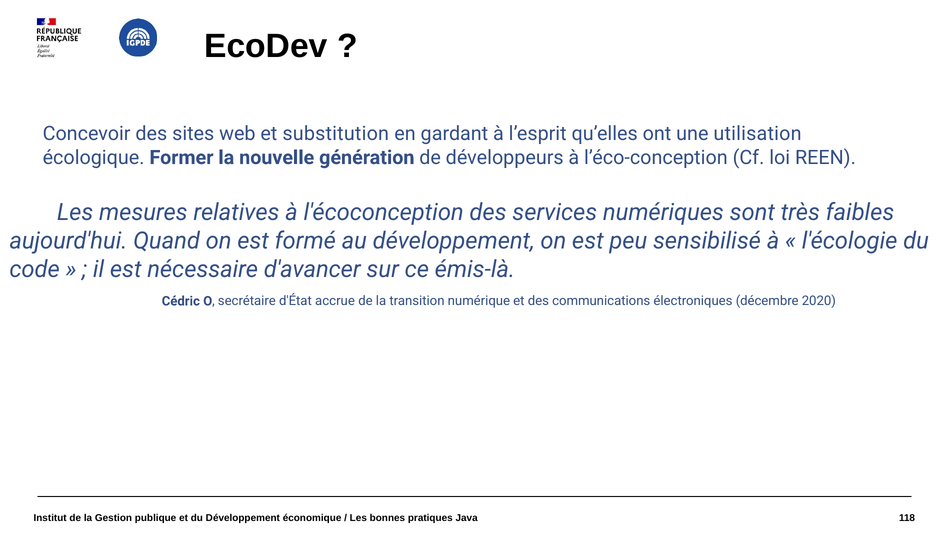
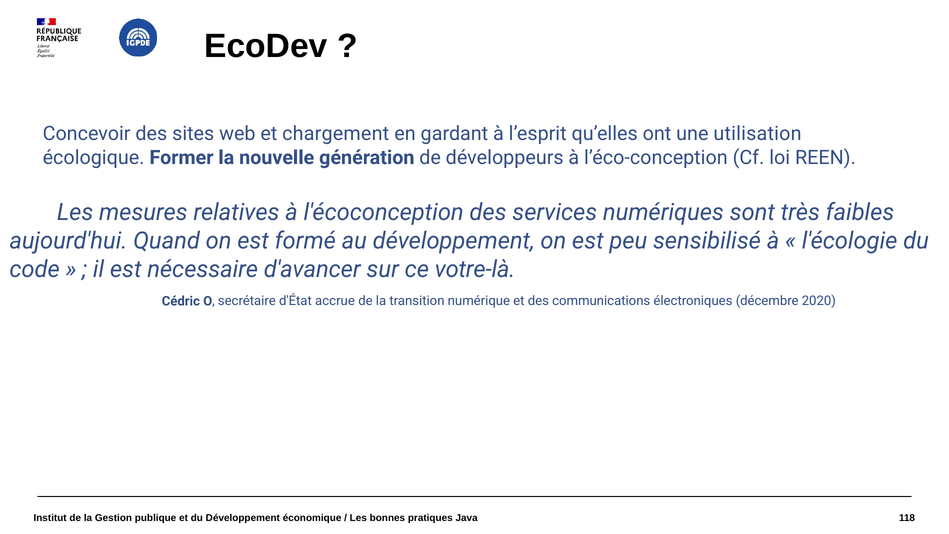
substitution: substitution -> chargement
émis-là: émis-là -> votre-là
